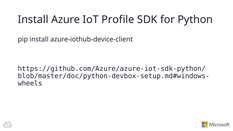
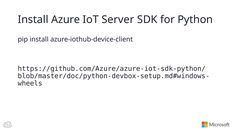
Profile: Profile -> Server
